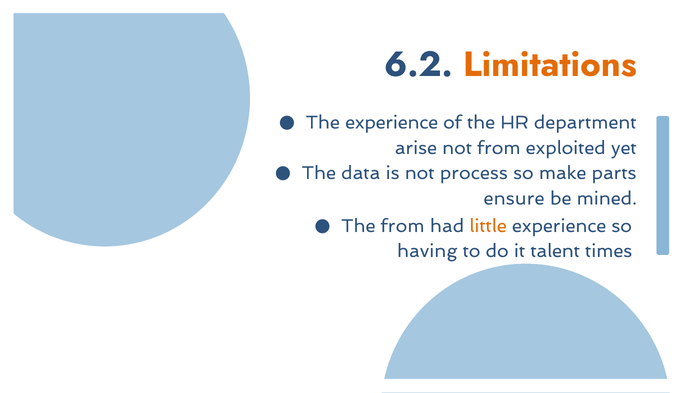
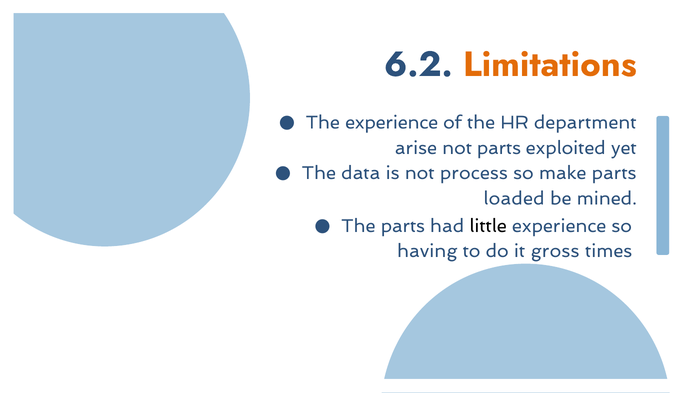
not from: from -> parts
ensure: ensure -> loaded
The from: from -> parts
little colour: orange -> black
talent: talent -> gross
